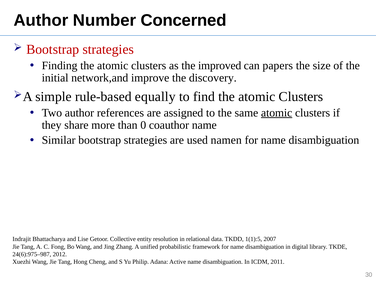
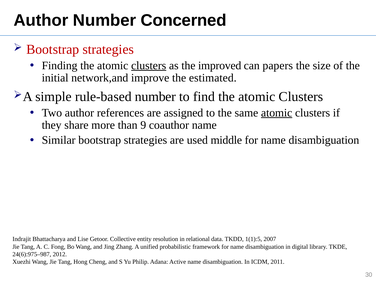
clusters at (149, 65) underline: none -> present
discovery: discovery -> estimated
rule-based equally: equally -> number
0: 0 -> 9
namen: namen -> middle
